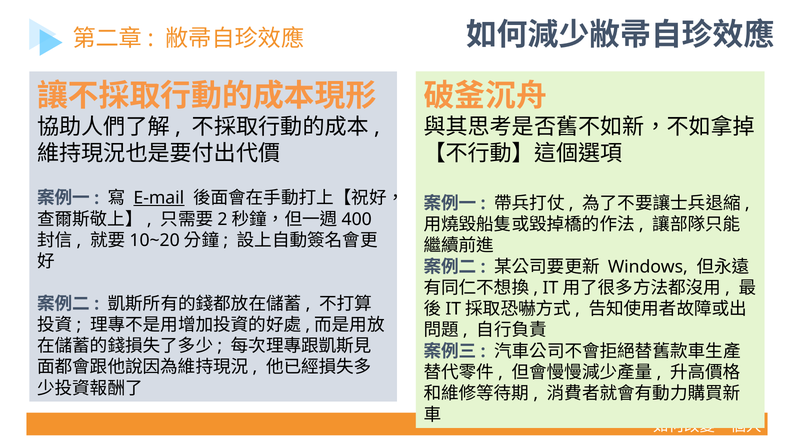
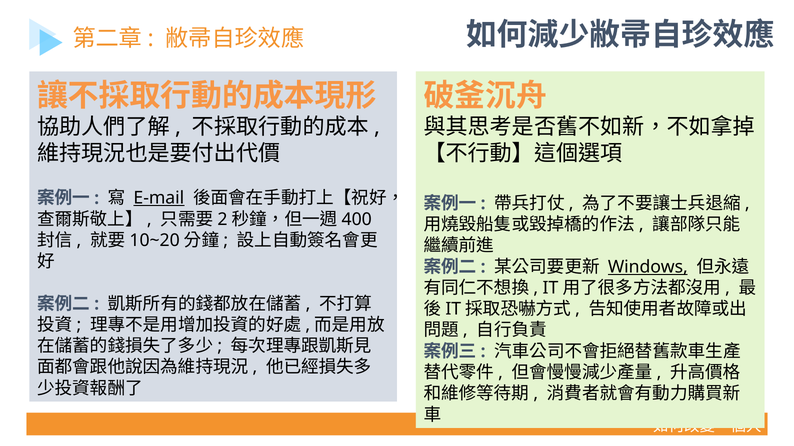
Windows underline: none -> present
